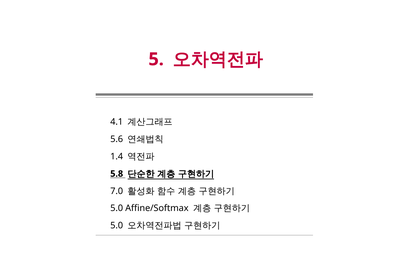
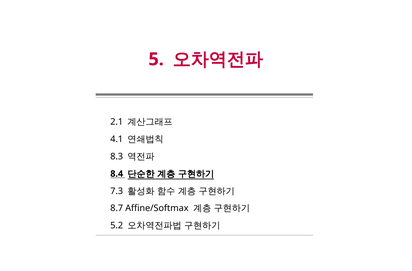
4.1: 4.1 -> 2.1
5.6: 5.6 -> 4.1
1.4: 1.4 -> 8.3
5.8: 5.8 -> 8.4
7.0: 7.0 -> 7.3
5.0 at (117, 208): 5.0 -> 8.7
5.0 at (117, 225): 5.0 -> 5.2
